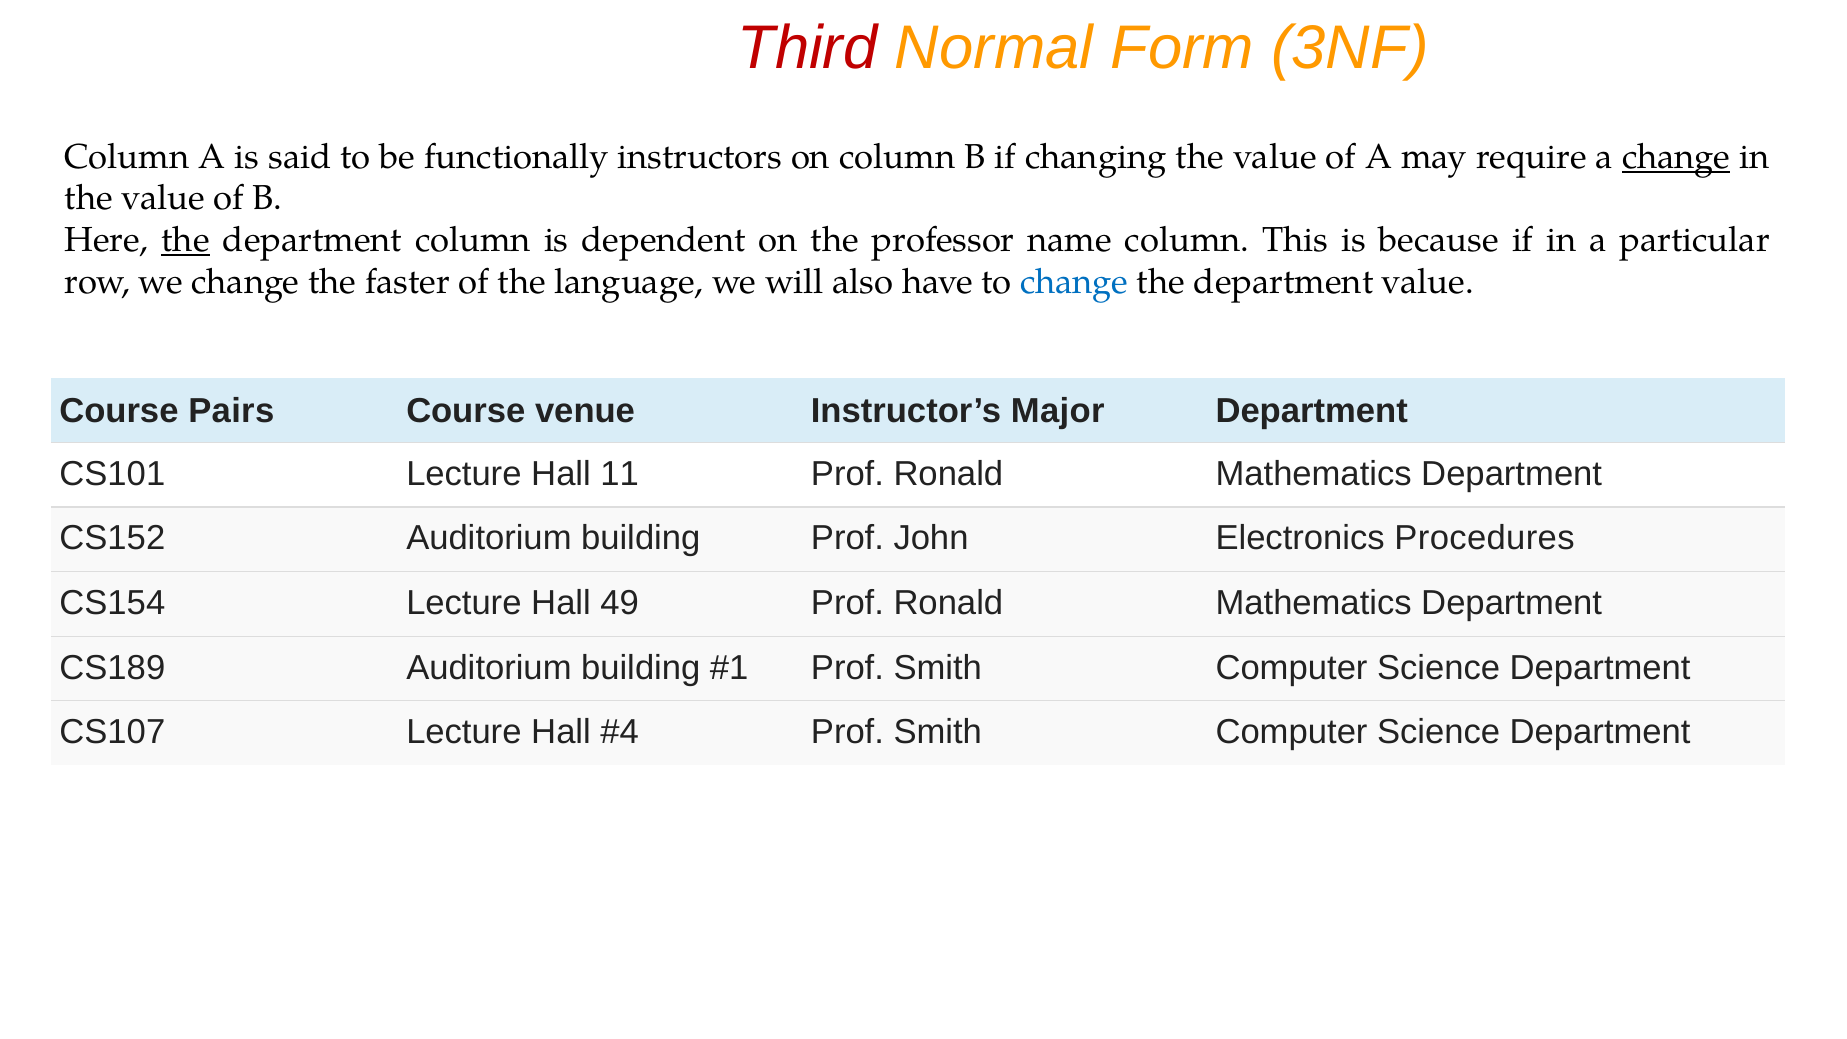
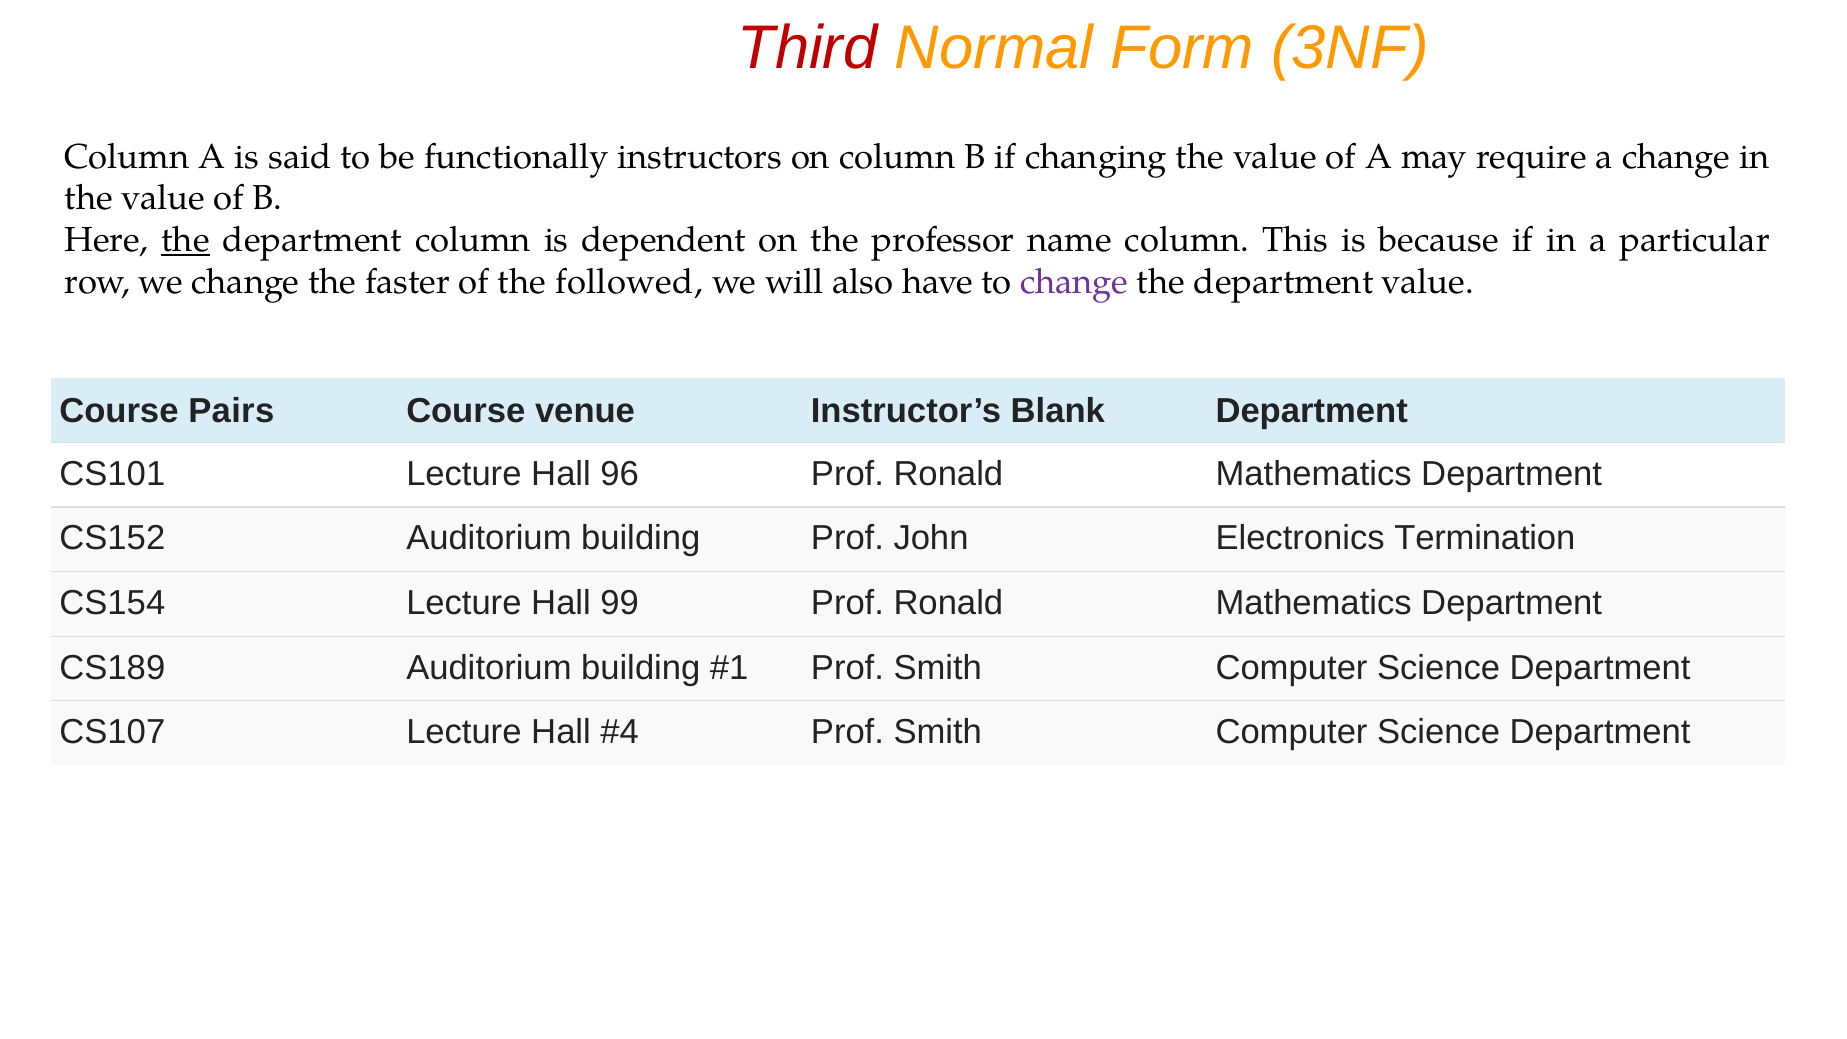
change at (1676, 157) underline: present -> none
language: language -> followed
change at (1074, 282) colour: blue -> purple
Major: Major -> Blank
11: 11 -> 96
Procedures: Procedures -> Termination
49: 49 -> 99
